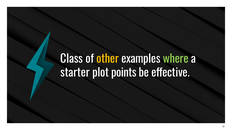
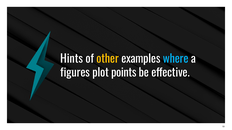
Class: Class -> Hints
where colour: light green -> light blue
starter: starter -> figures
